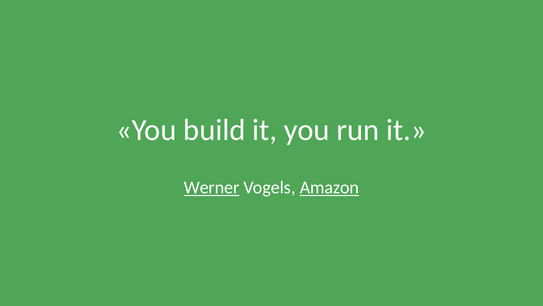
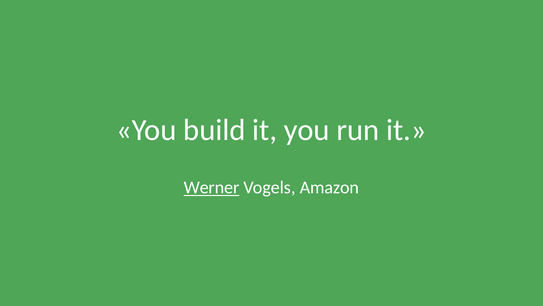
Amazon underline: present -> none
